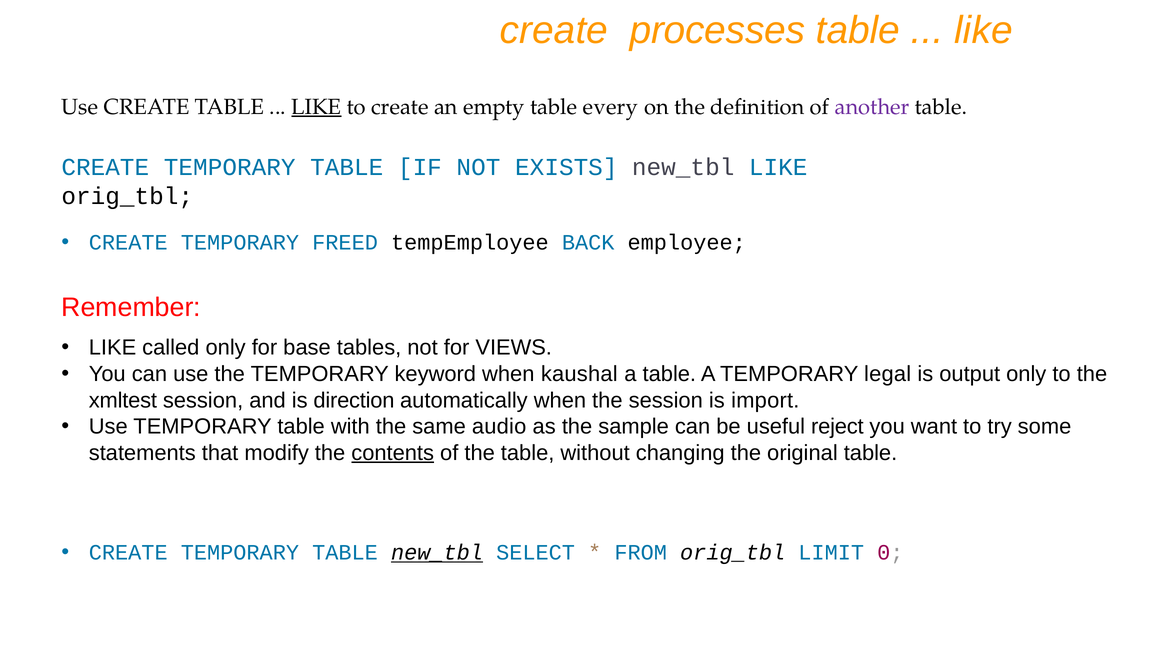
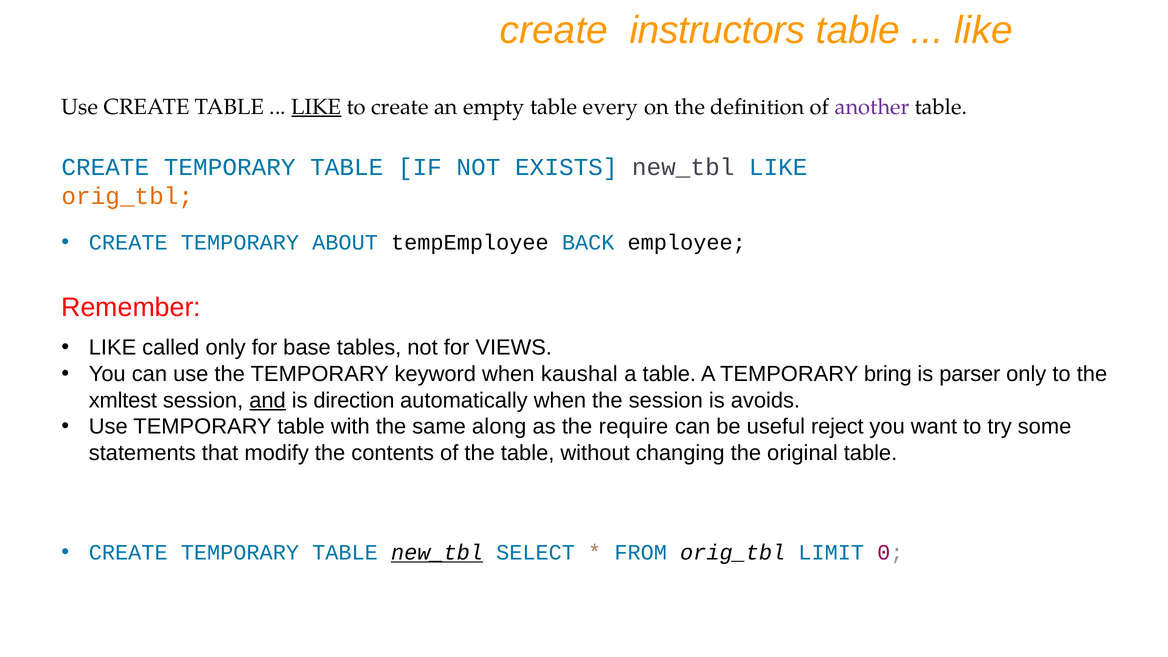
processes: processes -> instructors
orig_tbl at (127, 196) colour: black -> orange
FREED: FREED -> ABOUT
legal: legal -> bring
output: output -> parser
and underline: none -> present
import: import -> avoids
audio: audio -> along
sample: sample -> require
contents underline: present -> none
